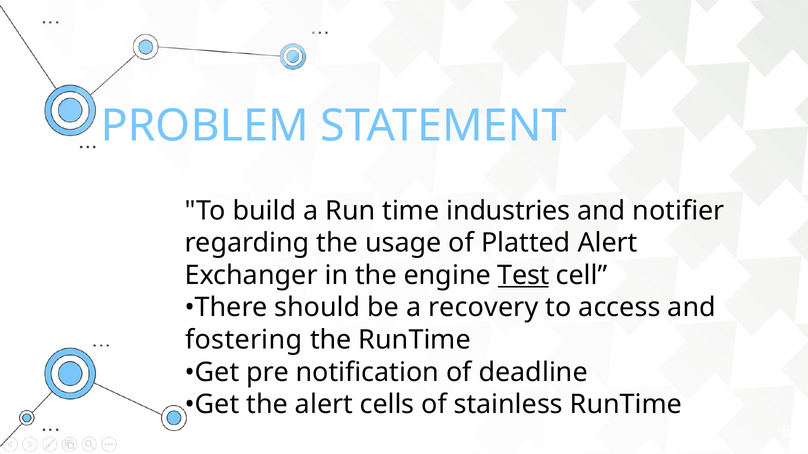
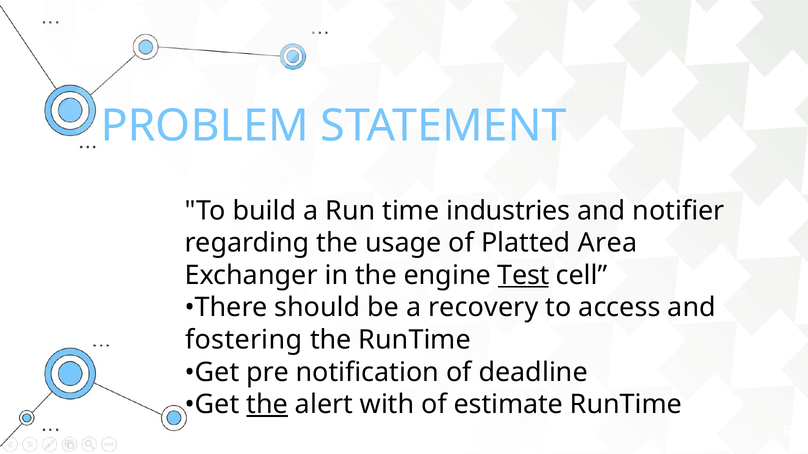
Platted Alert: Alert -> Area
the at (267, 405) underline: none -> present
cells: cells -> with
stainless: stainless -> estimate
